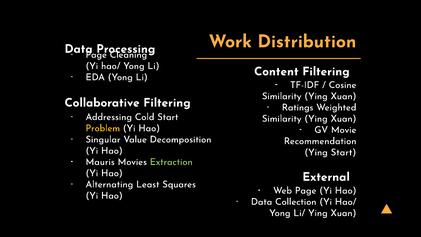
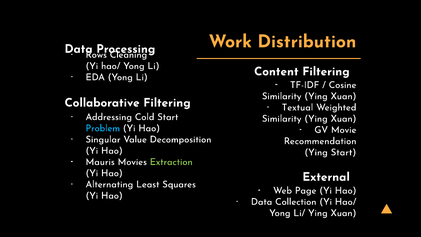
Page at (96, 55): Page -> Rows
Ratings: Ratings -> Textual
Problem colour: yellow -> light blue
